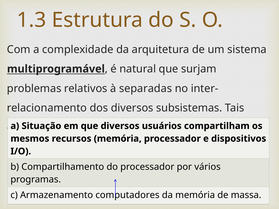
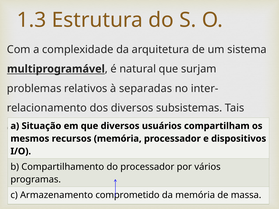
computadores: computadores -> comprometido
